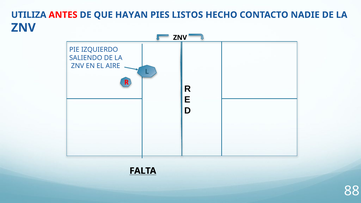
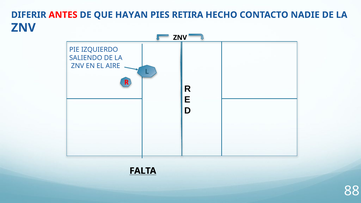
UTILIZA: UTILIZA -> DIFERIR
LISTOS: LISTOS -> RETIRA
